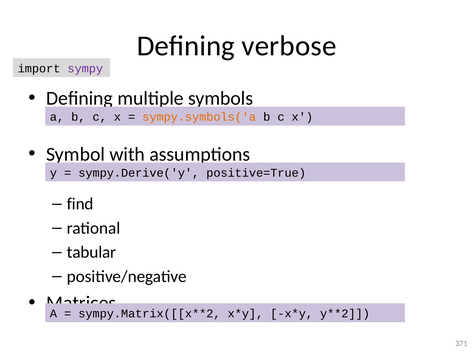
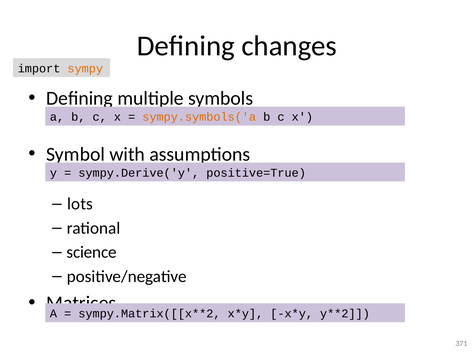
verbose: verbose -> changes
sympy colour: purple -> orange
find: find -> lots
tabular: tabular -> science
